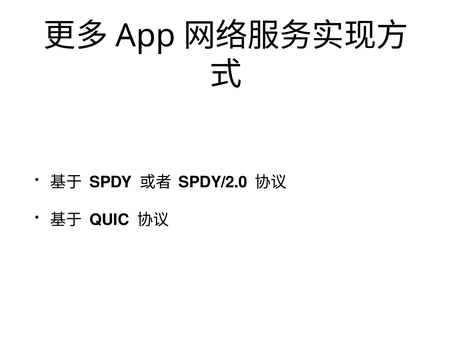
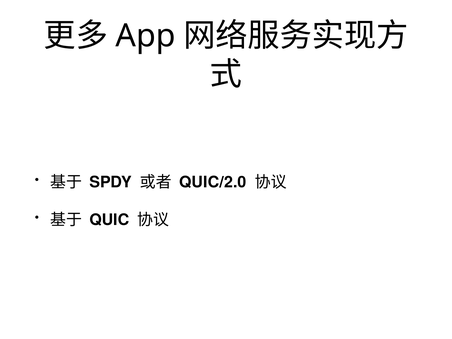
SPDY/2.0: SPDY/2.0 -> QUIC/2.0
